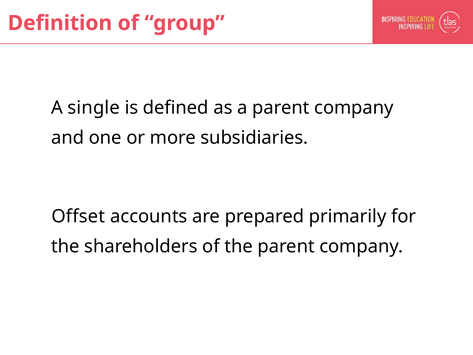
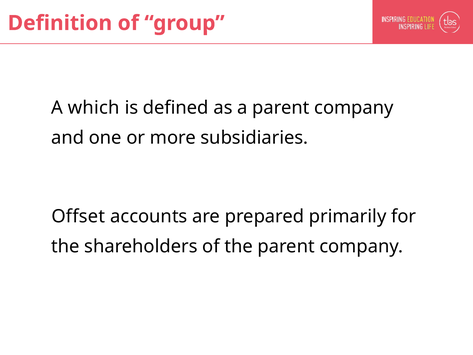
single: single -> which
